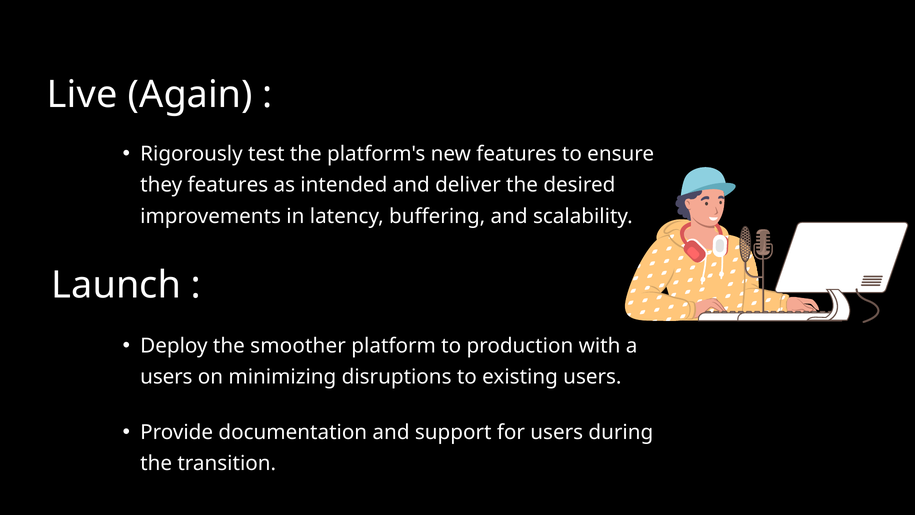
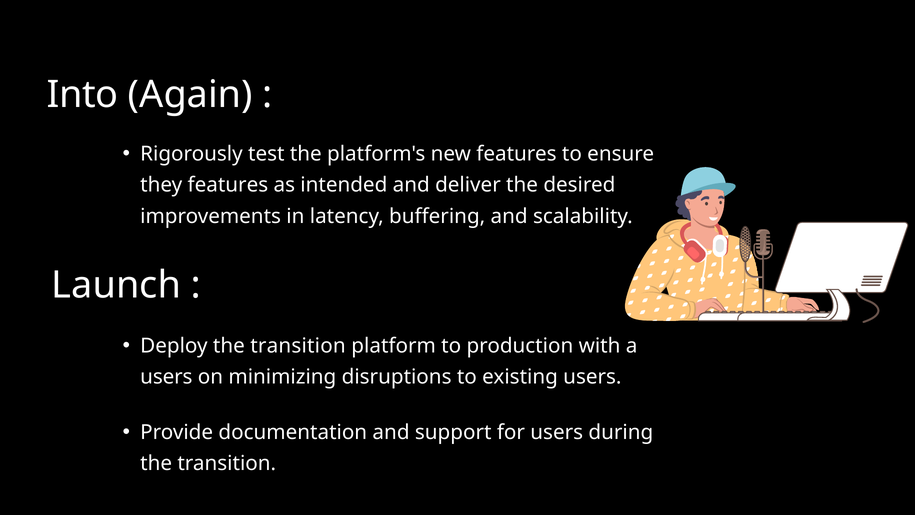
Live: Live -> Into
Deploy the smoother: smoother -> transition
